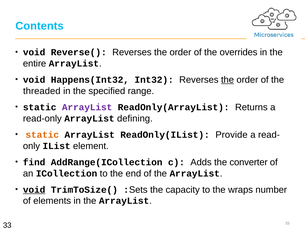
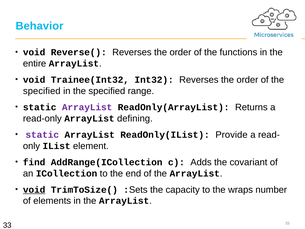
Contents: Contents -> Behavior
overrides: overrides -> functions
Happens(Int32: Happens(Int32 -> Trainee(Int32
the at (228, 80) underline: present -> none
threaded at (42, 91): threaded -> specified
static at (42, 135) colour: orange -> purple
converter: converter -> covariant
